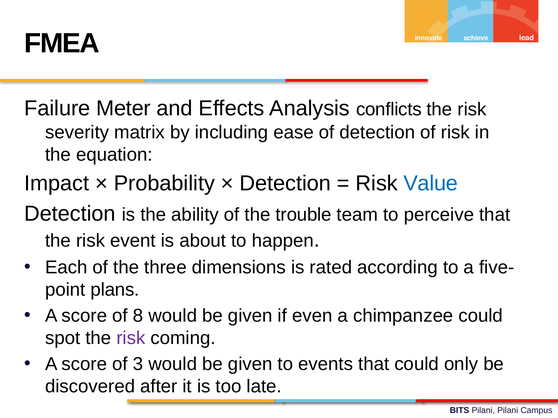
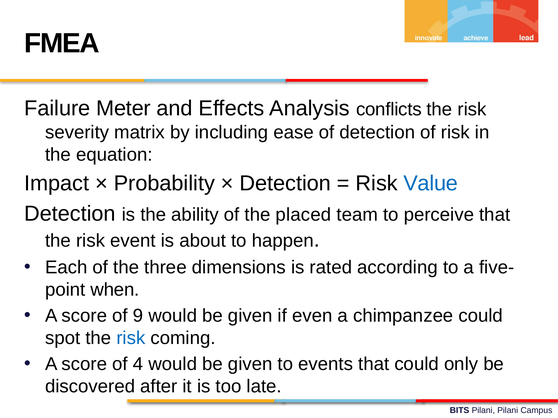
trouble: trouble -> placed
plans: plans -> when
8: 8 -> 9
risk at (131, 338) colour: purple -> blue
3: 3 -> 4
